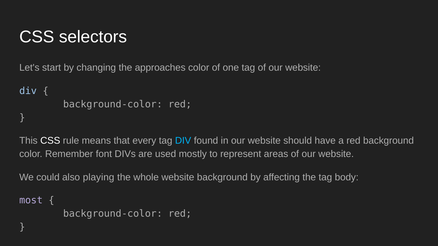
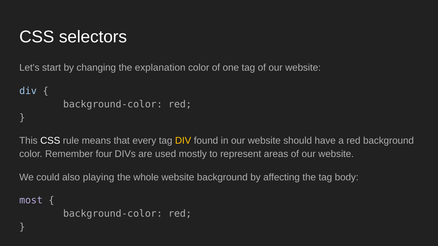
approaches: approaches -> explanation
DIV at (183, 141) colour: light blue -> yellow
font: font -> four
